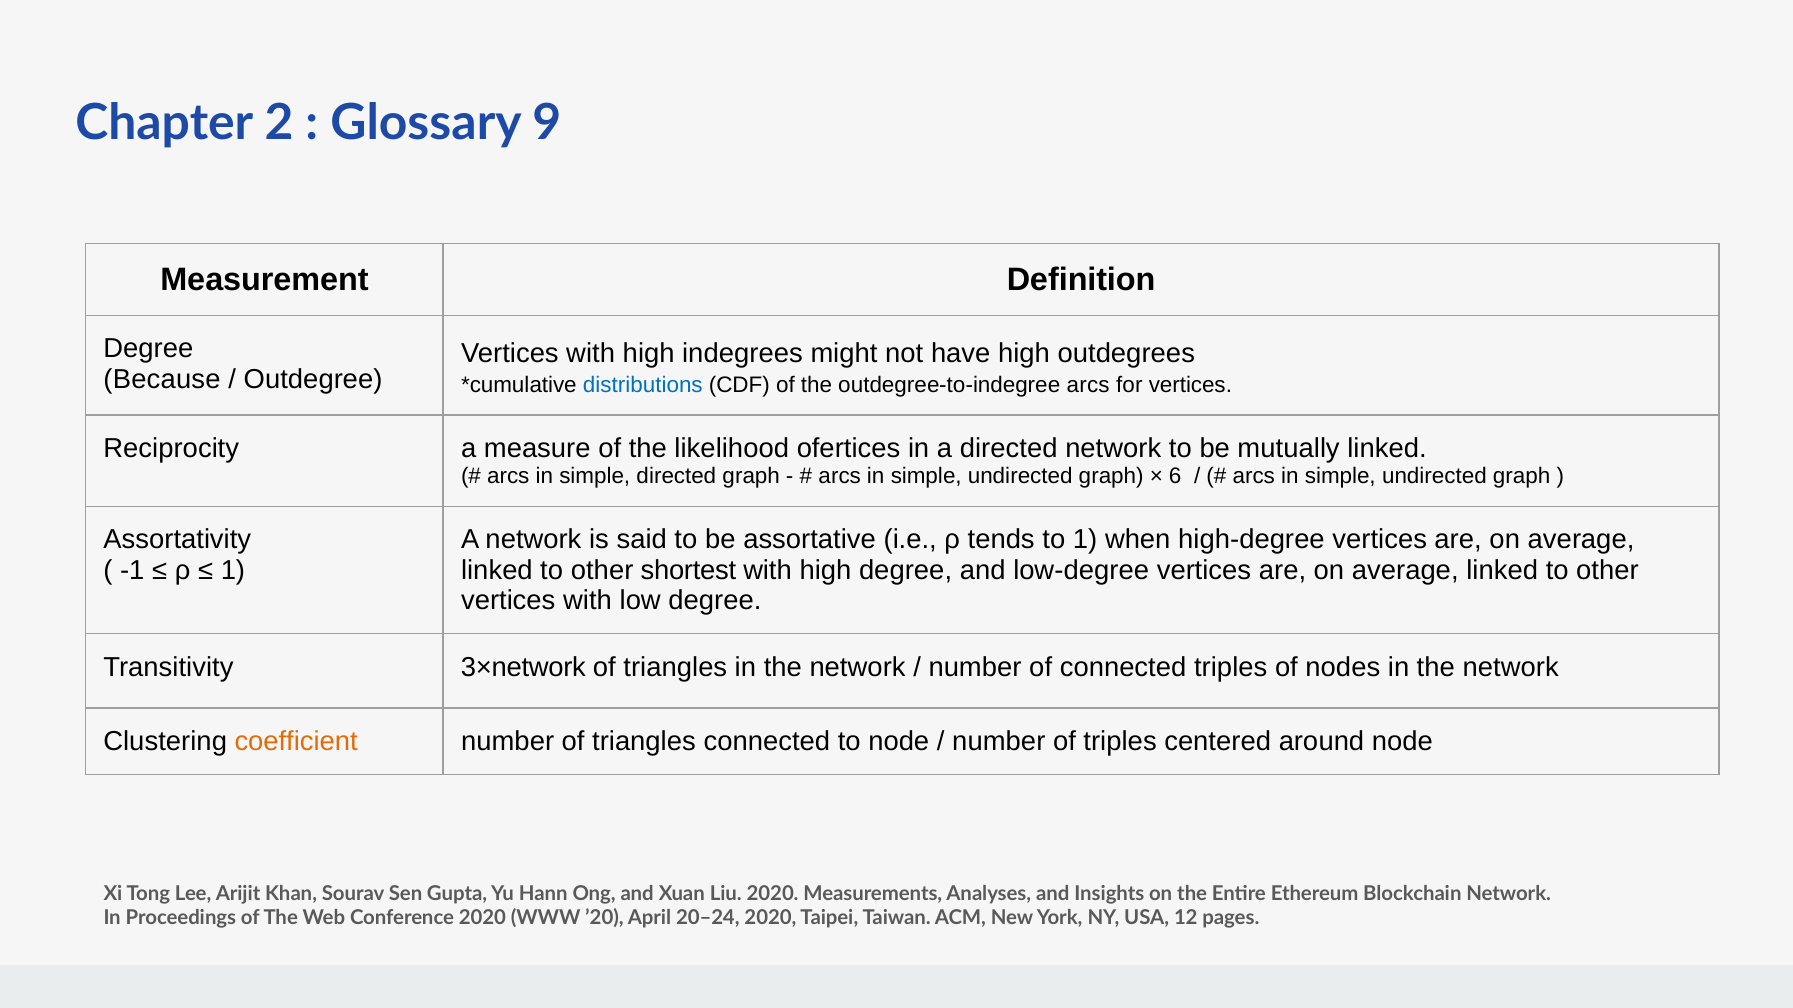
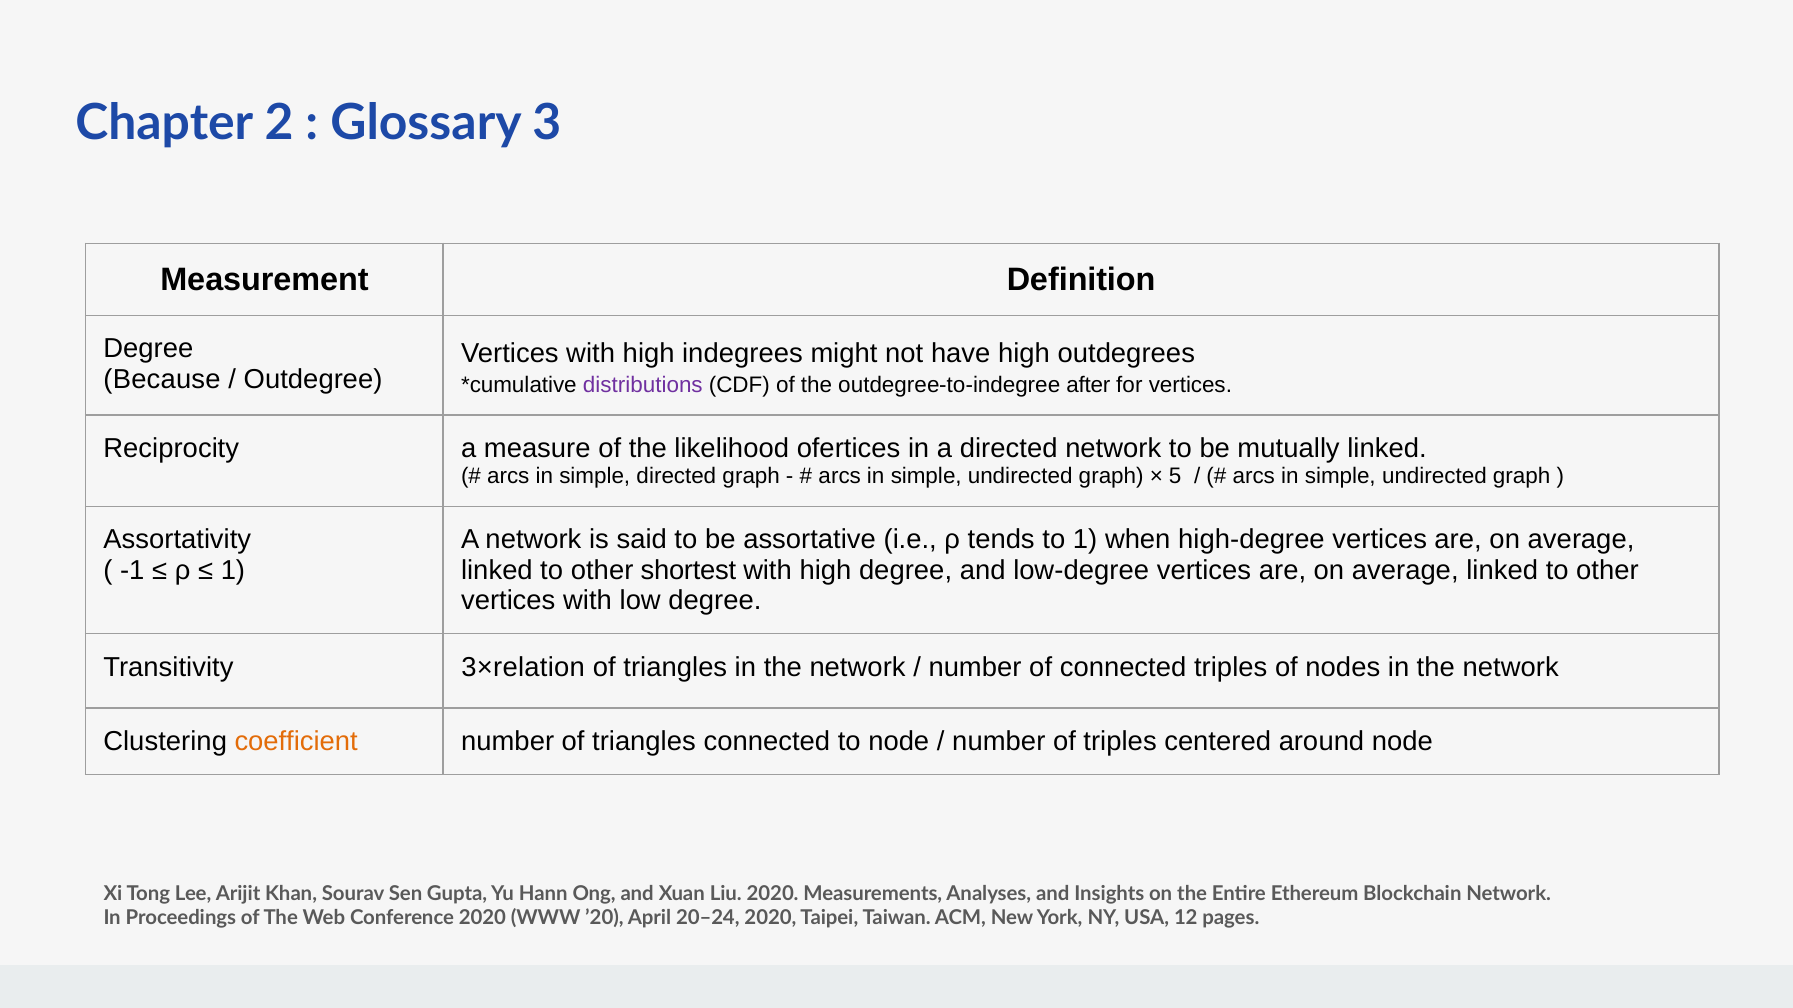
9: 9 -> 3
distributions colour: blue -> purple
outdegree-to-indegree arcs: arcs -> after
6: 6 -> 5
3×network: 3×network -> 3×relation
